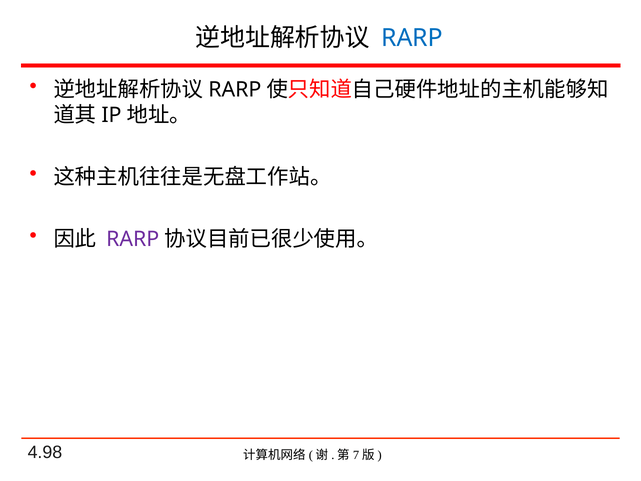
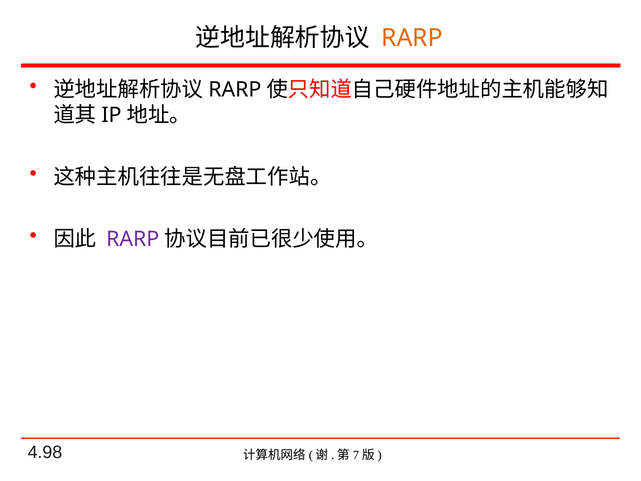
RARP at (412, 38) colour: blue -> orange
